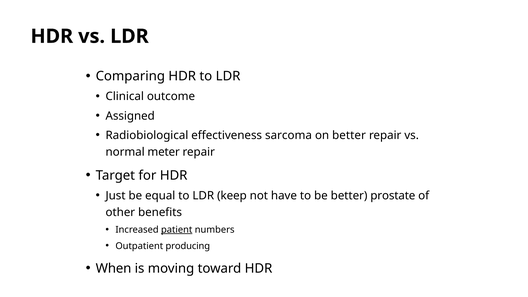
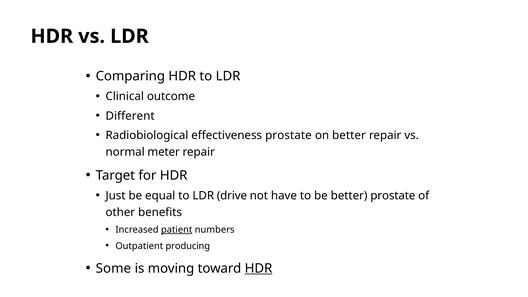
Assigned: Assigned -> Different
effectiveness sarcoma: sarcoma -> prostate
keep: keep -> drive
When: When -> Some
HDR at (259, 268) underline: none -> present
